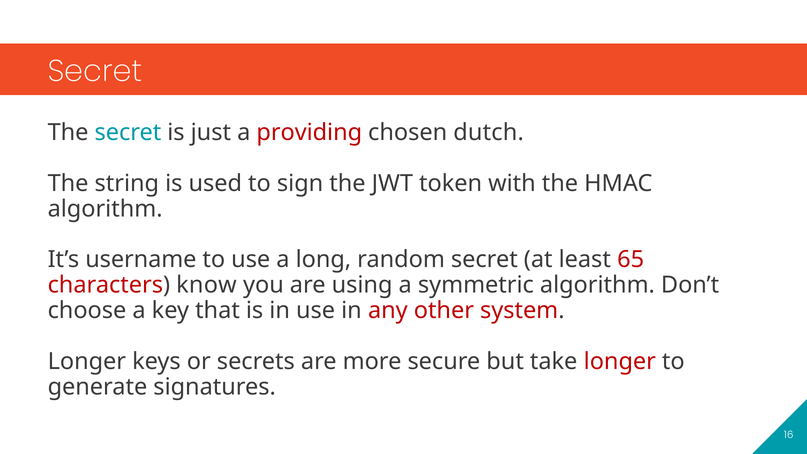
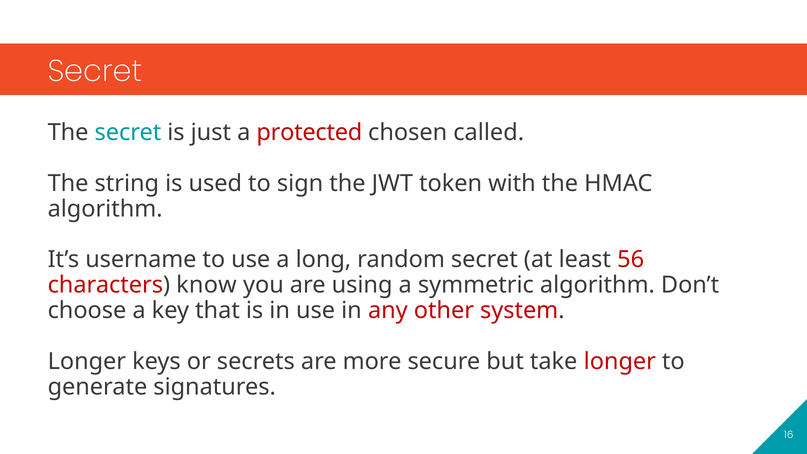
providing: providing -> protected
dutch: dutch -> called
65: 65 -> 56
